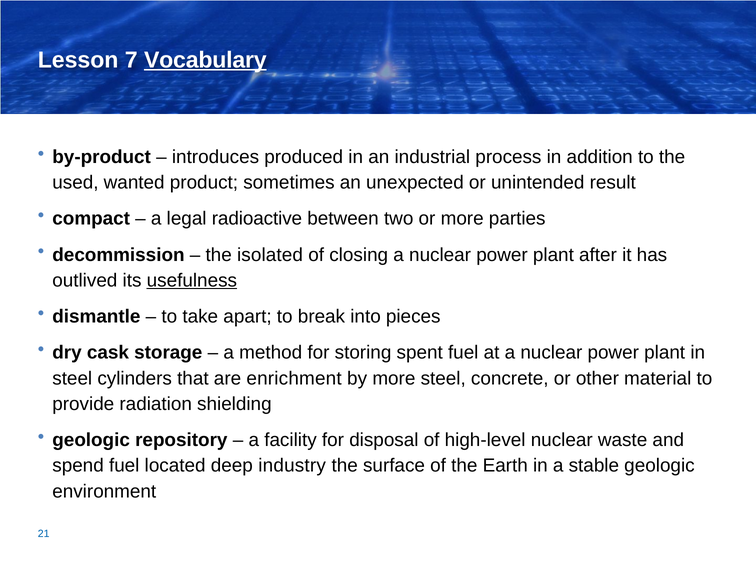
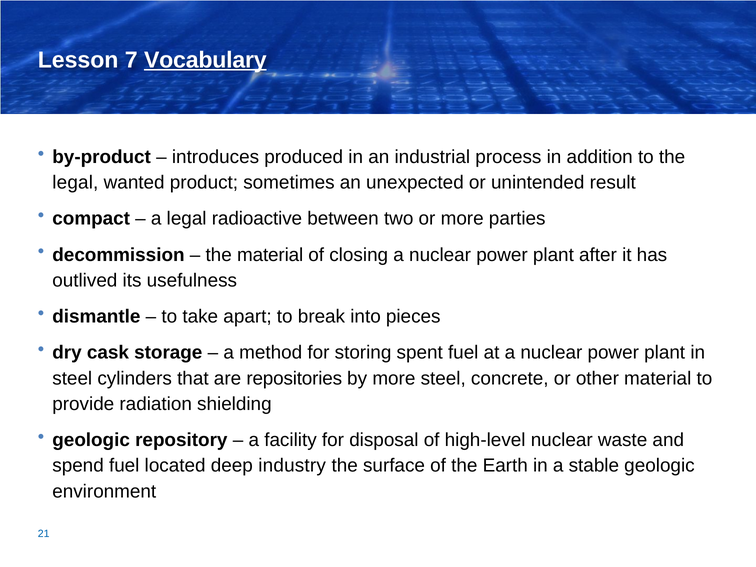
used at (75, 183): used -> legal
the isolated: isolated -> material
usefulness underline: present -> none
enrichment: enrichment -> repositories
